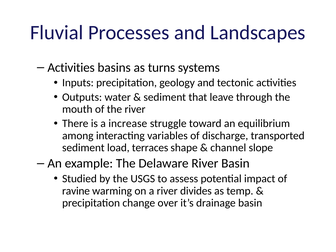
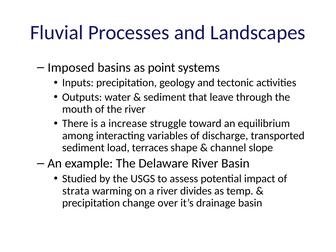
Activities at (71, 67): Activities -> Imposed
turns: turns -> point
ravine: ravine -> strata
